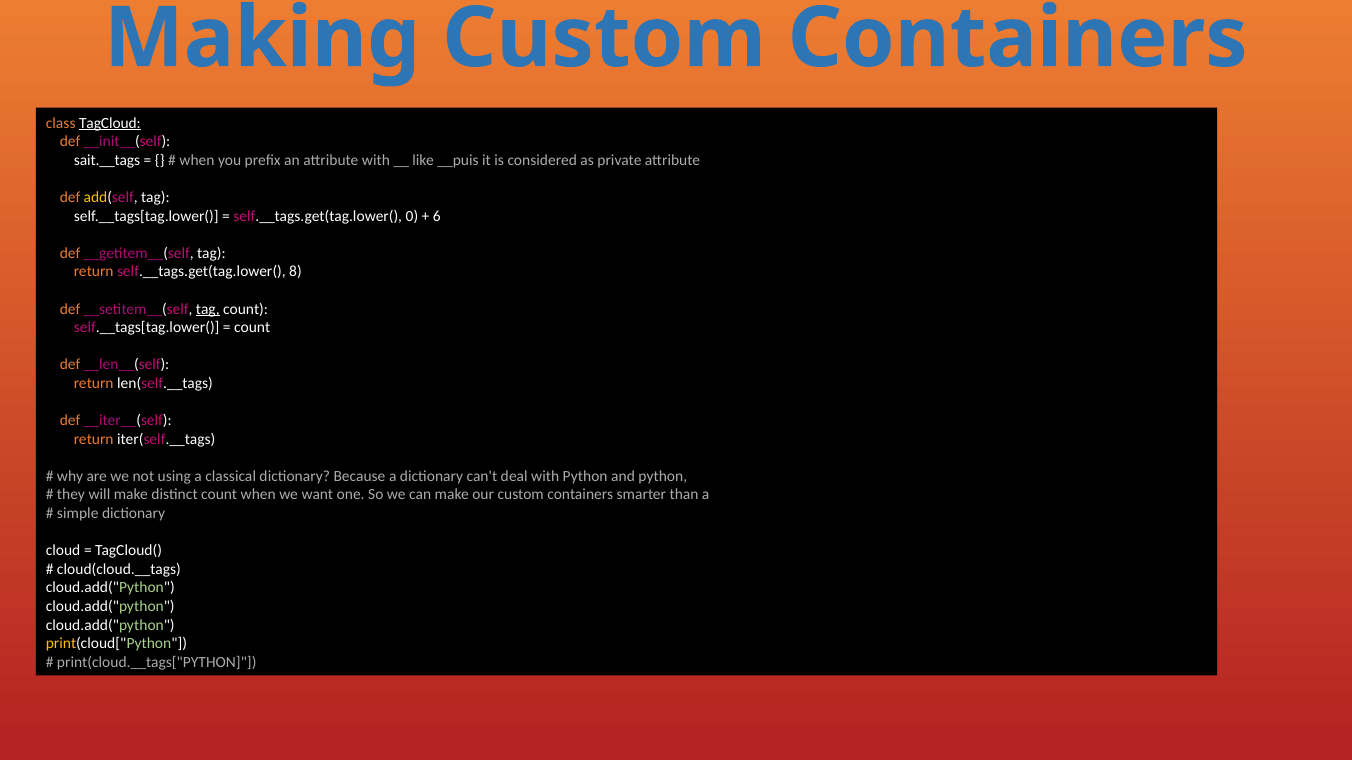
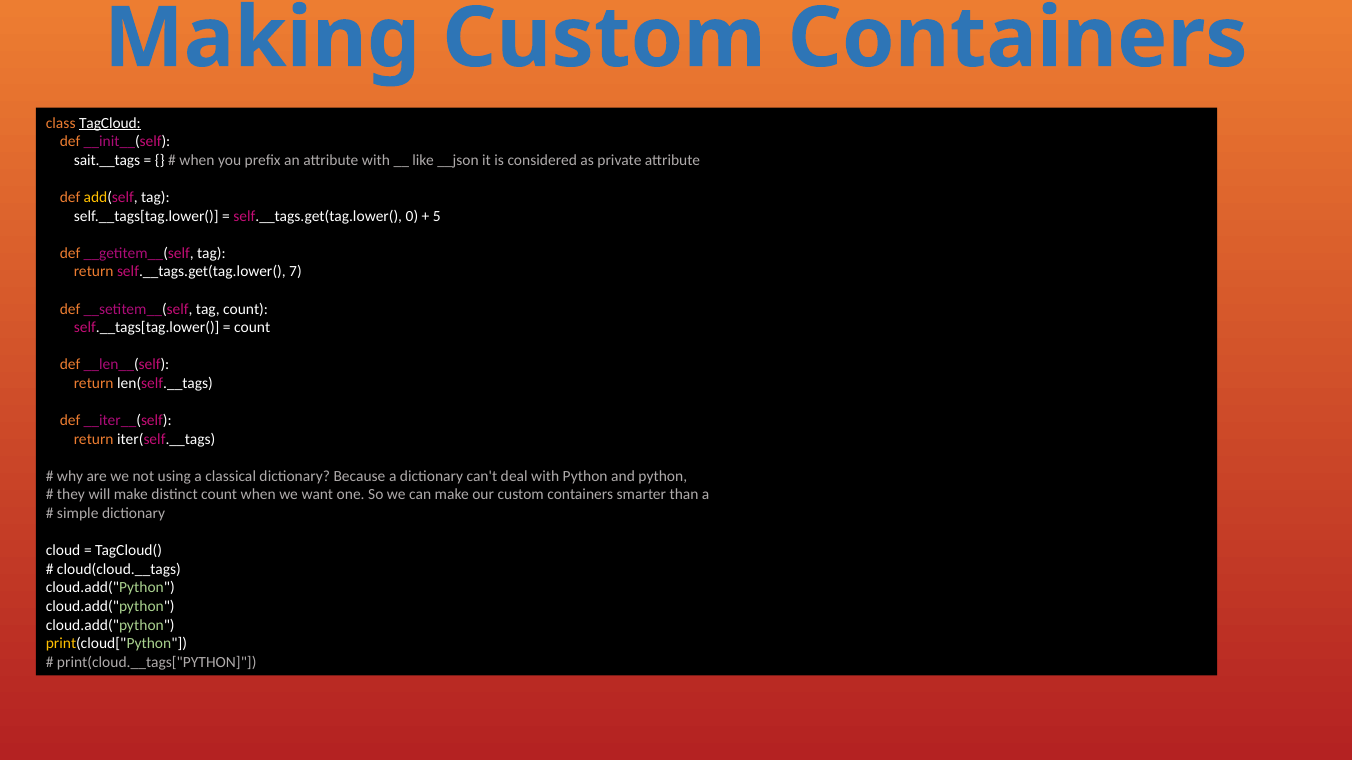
__puis: __puis -> __json
6: 6 -> 5
8: 8 -> 7
tag at (208, 309) underline: present -> none
